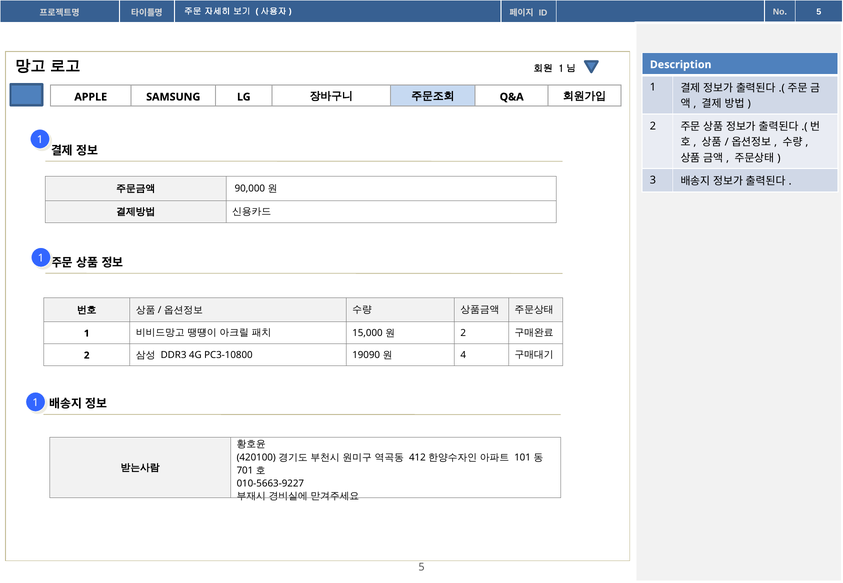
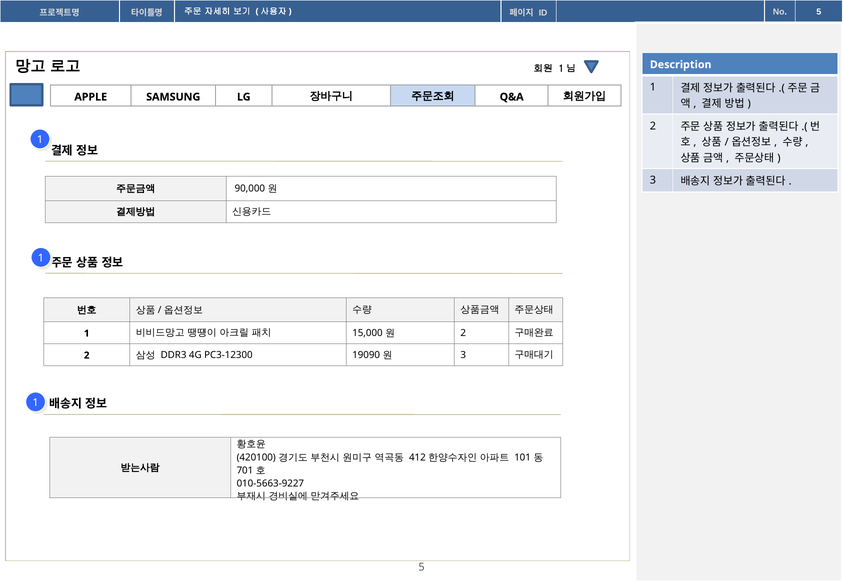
PC3-10800: PC3-10800 -> PC3-12300
4 at (463, 356): 4 -> 3
